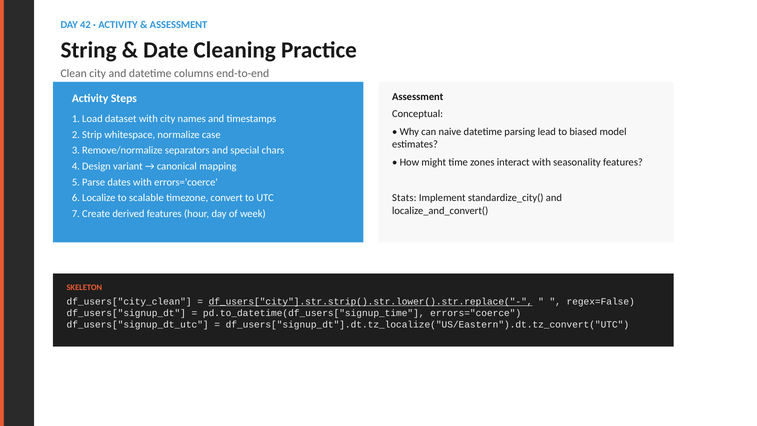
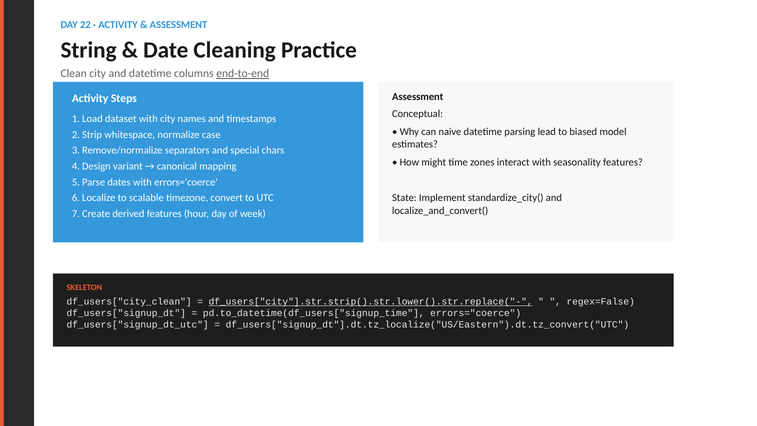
42: 42 -> 22
end-to-end underline: none -> present
Stats: Stats -> State
